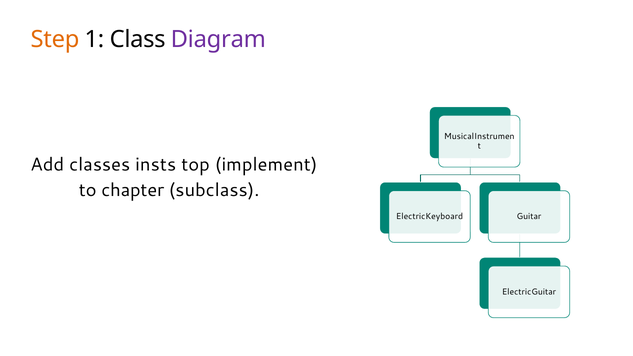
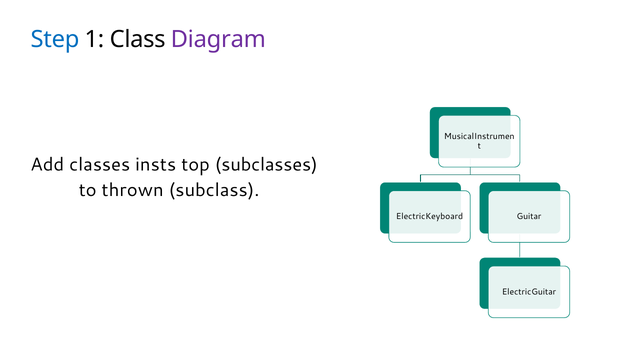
Step colour: orange -> blue
implement: implement -> subclasses
chapter: chapter -> thrown
